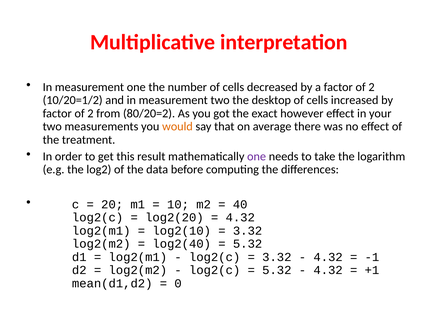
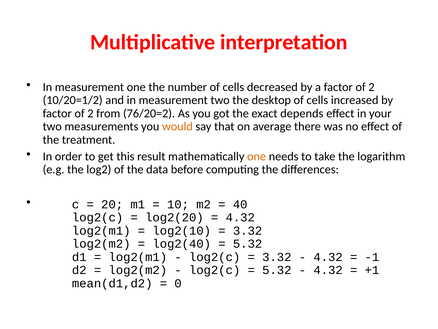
80/20=2: 80/20=2 -> 76/20=2
however: however -> depends
one at (257, 156) colour: purple -> orange
